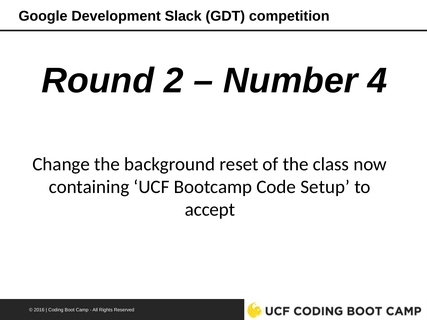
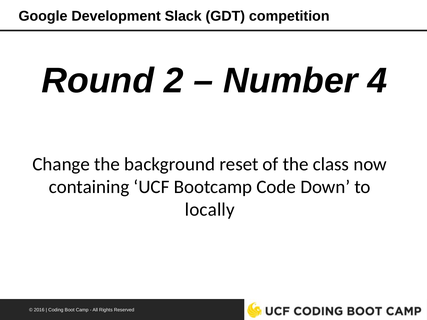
Setup: Setup -> Down
accept: accept -> locally
